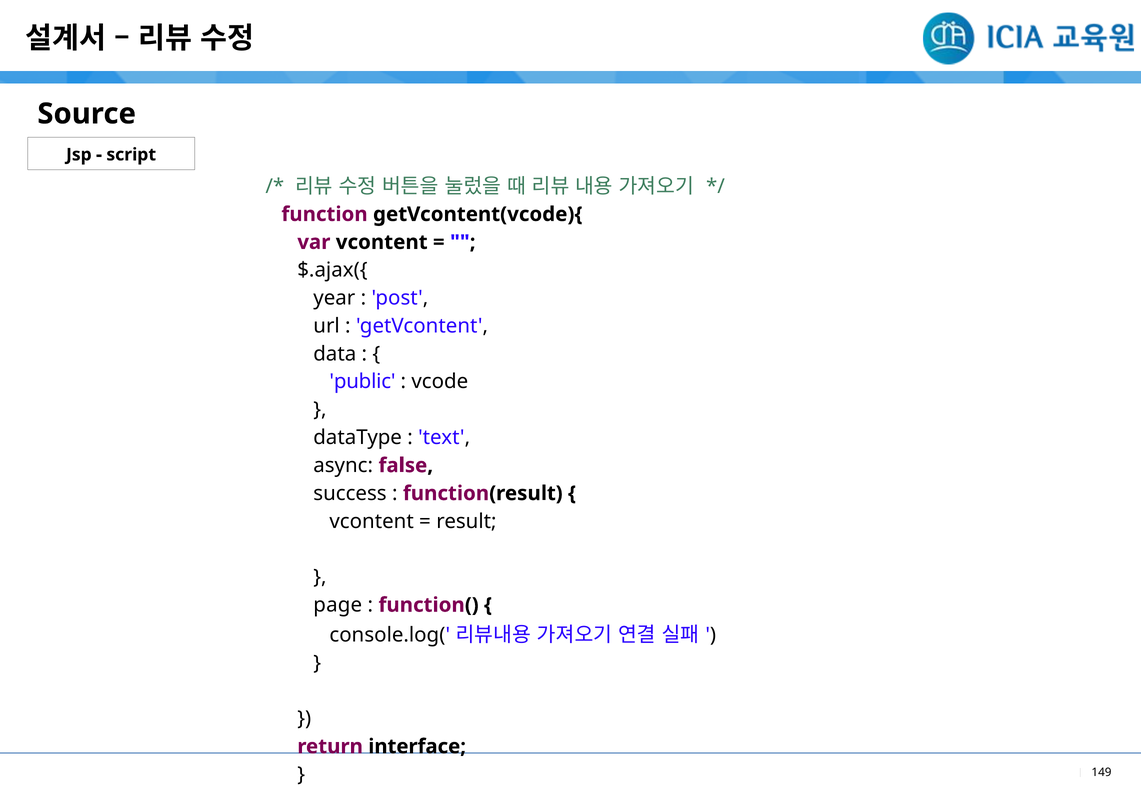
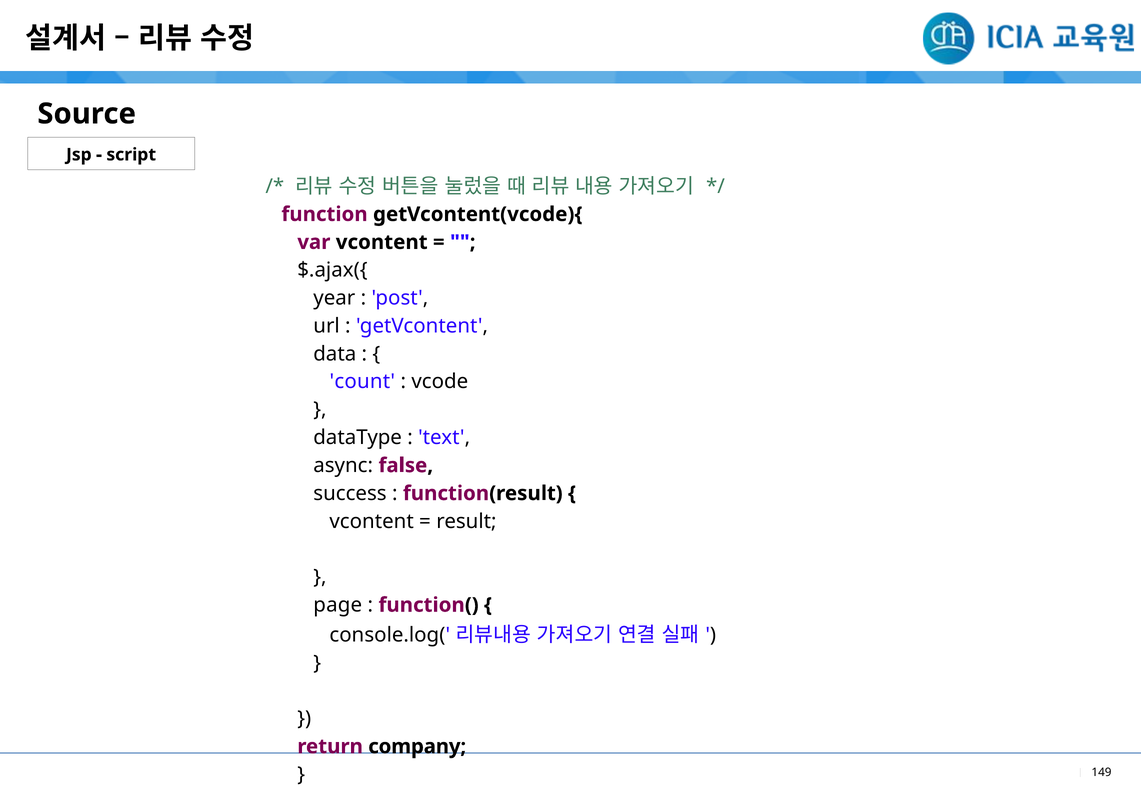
public: public -> count
interface: interface -> company
